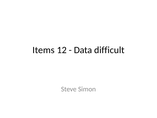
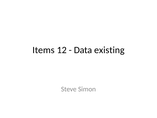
difficult: difficult -> existing
